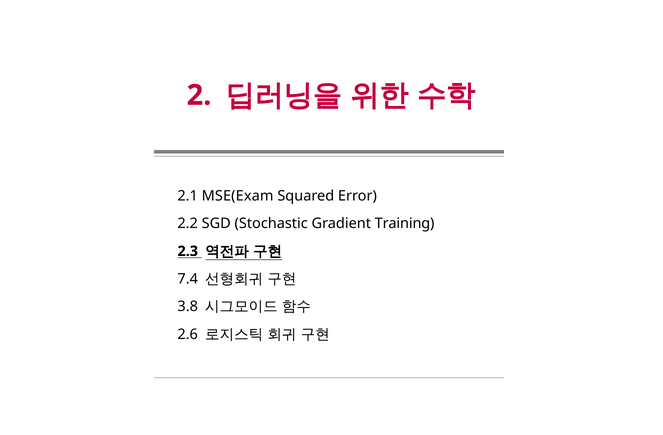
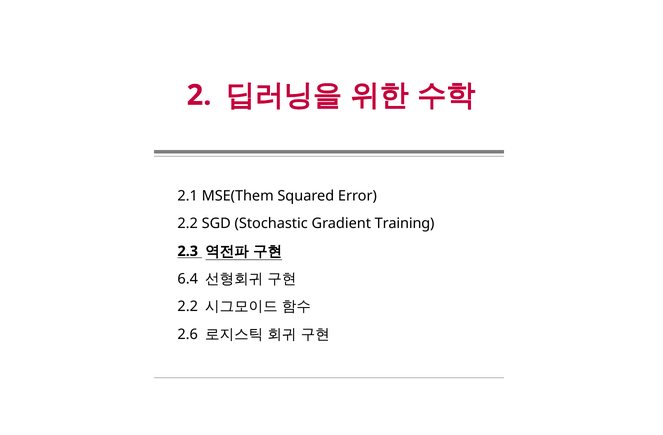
MSE(Exam: MSE(Exam -> MSE(Them
7.4: 7.4 -> 6.4
3.8 at (188, 307): 3.8 -> 2.2
